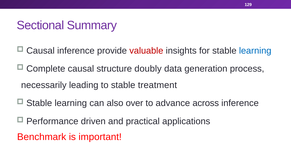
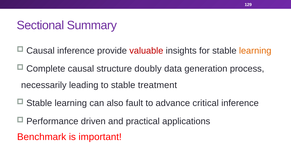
learning at (255, 51) colour: blue -> orange
over: over -> fault
across: across -> critical
